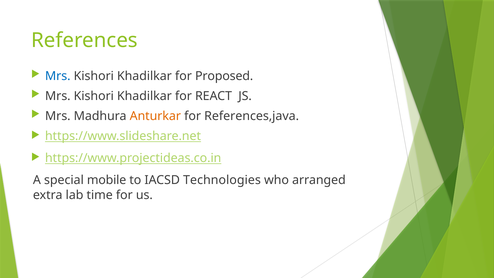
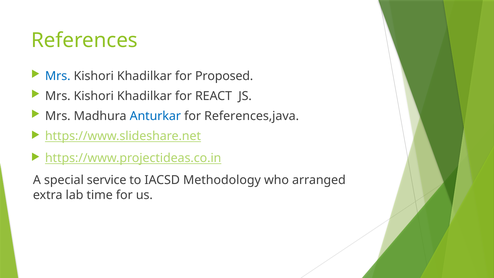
Anturkar colour: orange -> blue
mobile: mobile -> service
Technologies: Technologies -> Methodology
